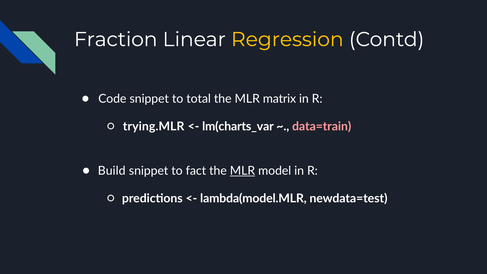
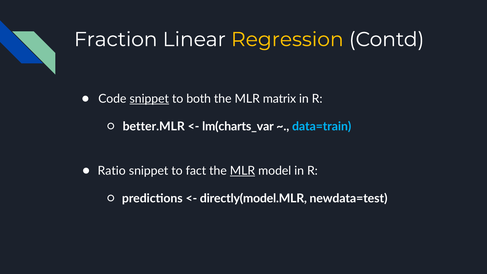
snippet at (149, 99) underline: none -> present
total: total -> both
trying.MLR: trying.MLR -> better.MLR
data=train colour: pink -> light blue
Build: Build -> Ratio
lambda(model.MLR: lambda(model.MLR -> directly(model.MLR
